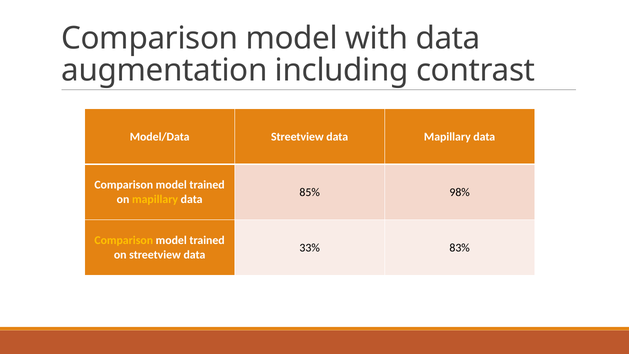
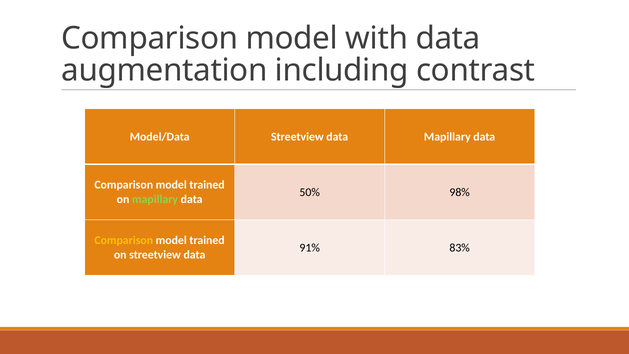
85%: 85% -> 50%
mapillary at (155, 199) colour: yellow -> light green
33%: 33% -> 91%
